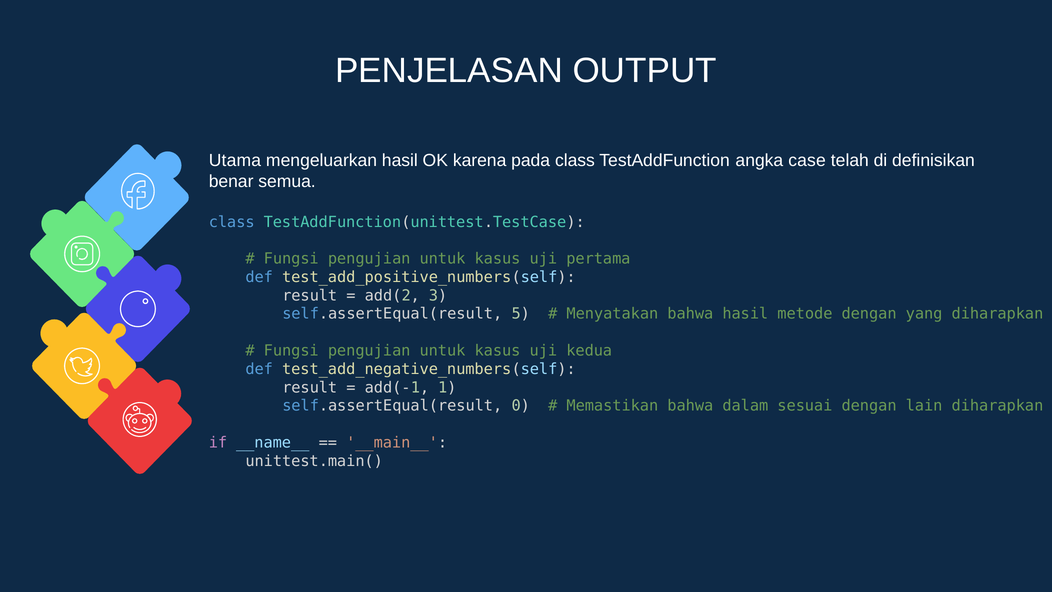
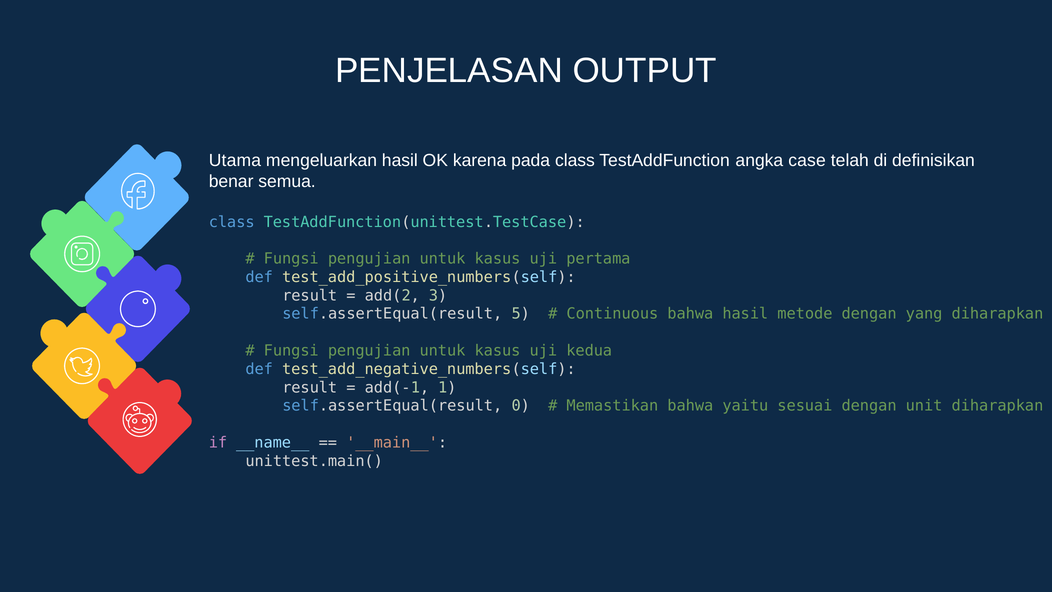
Menyatakan: Menyatakan -> Continuous
dalam: dalam -> yaitu
lain: lain -> unit
